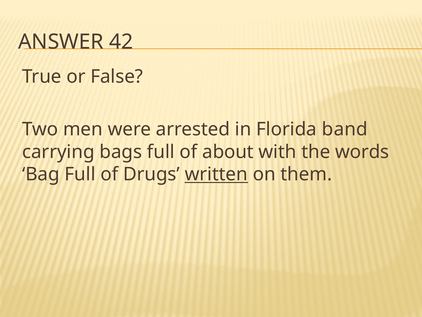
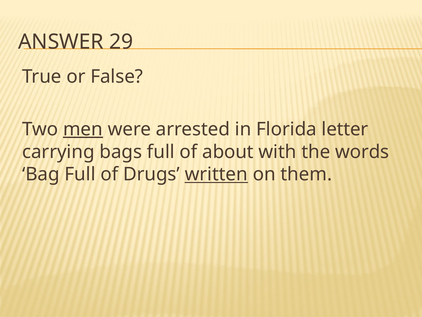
42: 42 -> 29
men underline: none -> present
band: band -> letter
